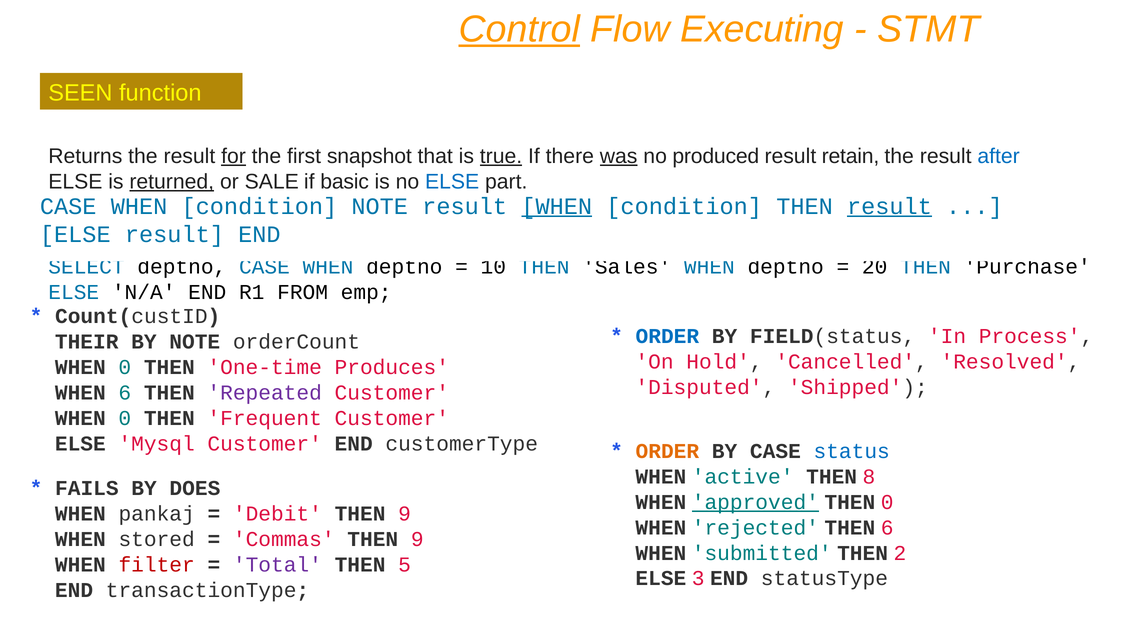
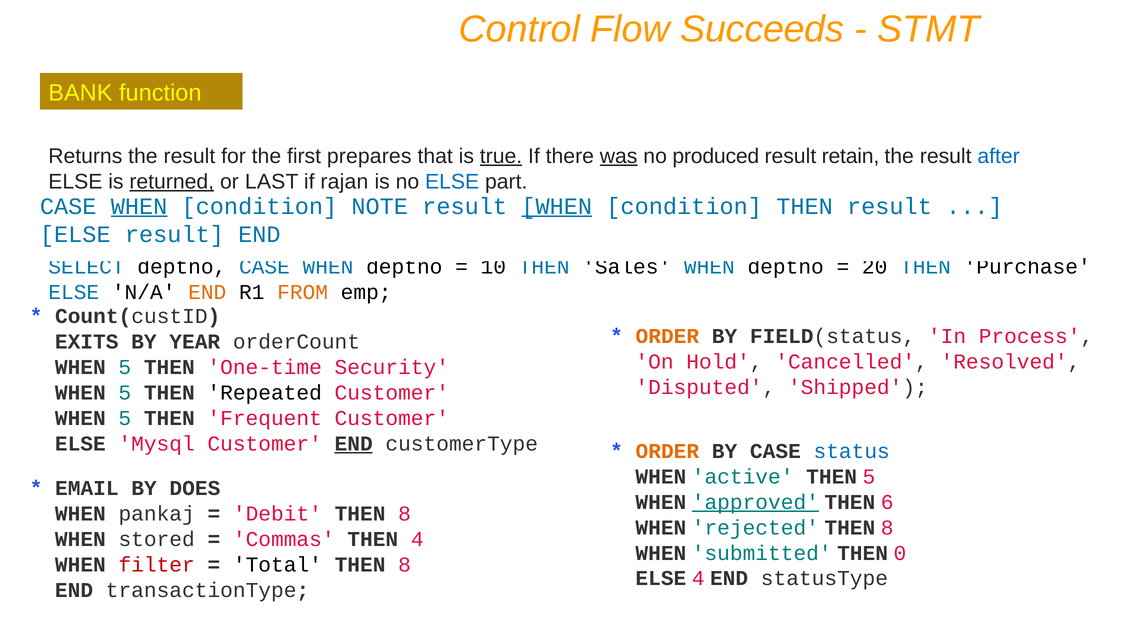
Control underline: present -> none
Executing: Executing -> Succeeds
SEEN: SEEN -> BANK
for underline: present -> none
snapshot: snapshot -> prepares
SALE: SALE -> LAST
basic: basic -> rajan
WHEN at (139, 206) underline: none -> present
result at (889, 206) underline: present -> none
END at (207, 292) colour: black -> orange
FROM colour: black -> orange
ORDER at (667, 336) colour: blue -> orange
THEIR: THEIR -> EXITS
BY NOTE: NOTE -> YEAR
0 at (125, 367): 0 -> 5
Produces: Produces -> Security
6 at (125, 392): 6 -> 5
Repeated colour: purple -> black
0 at (125, 418): 0 -> 5
END at (354, 443) underline: none -> present
THEN 8: 8 -> 5
FAILS: FAILS -> EMAIL
THEN 0: 0 -> 6
Debit THEN 9: 9 -> 8
rejected THEN 6: 6 -> 8
9 at (417, 539): 9 -> 4
2: 2 -> 0
Total colour: purple -> black
5 at (405, 564): 5 -> 8
ELSE 3: 3 -> 4
